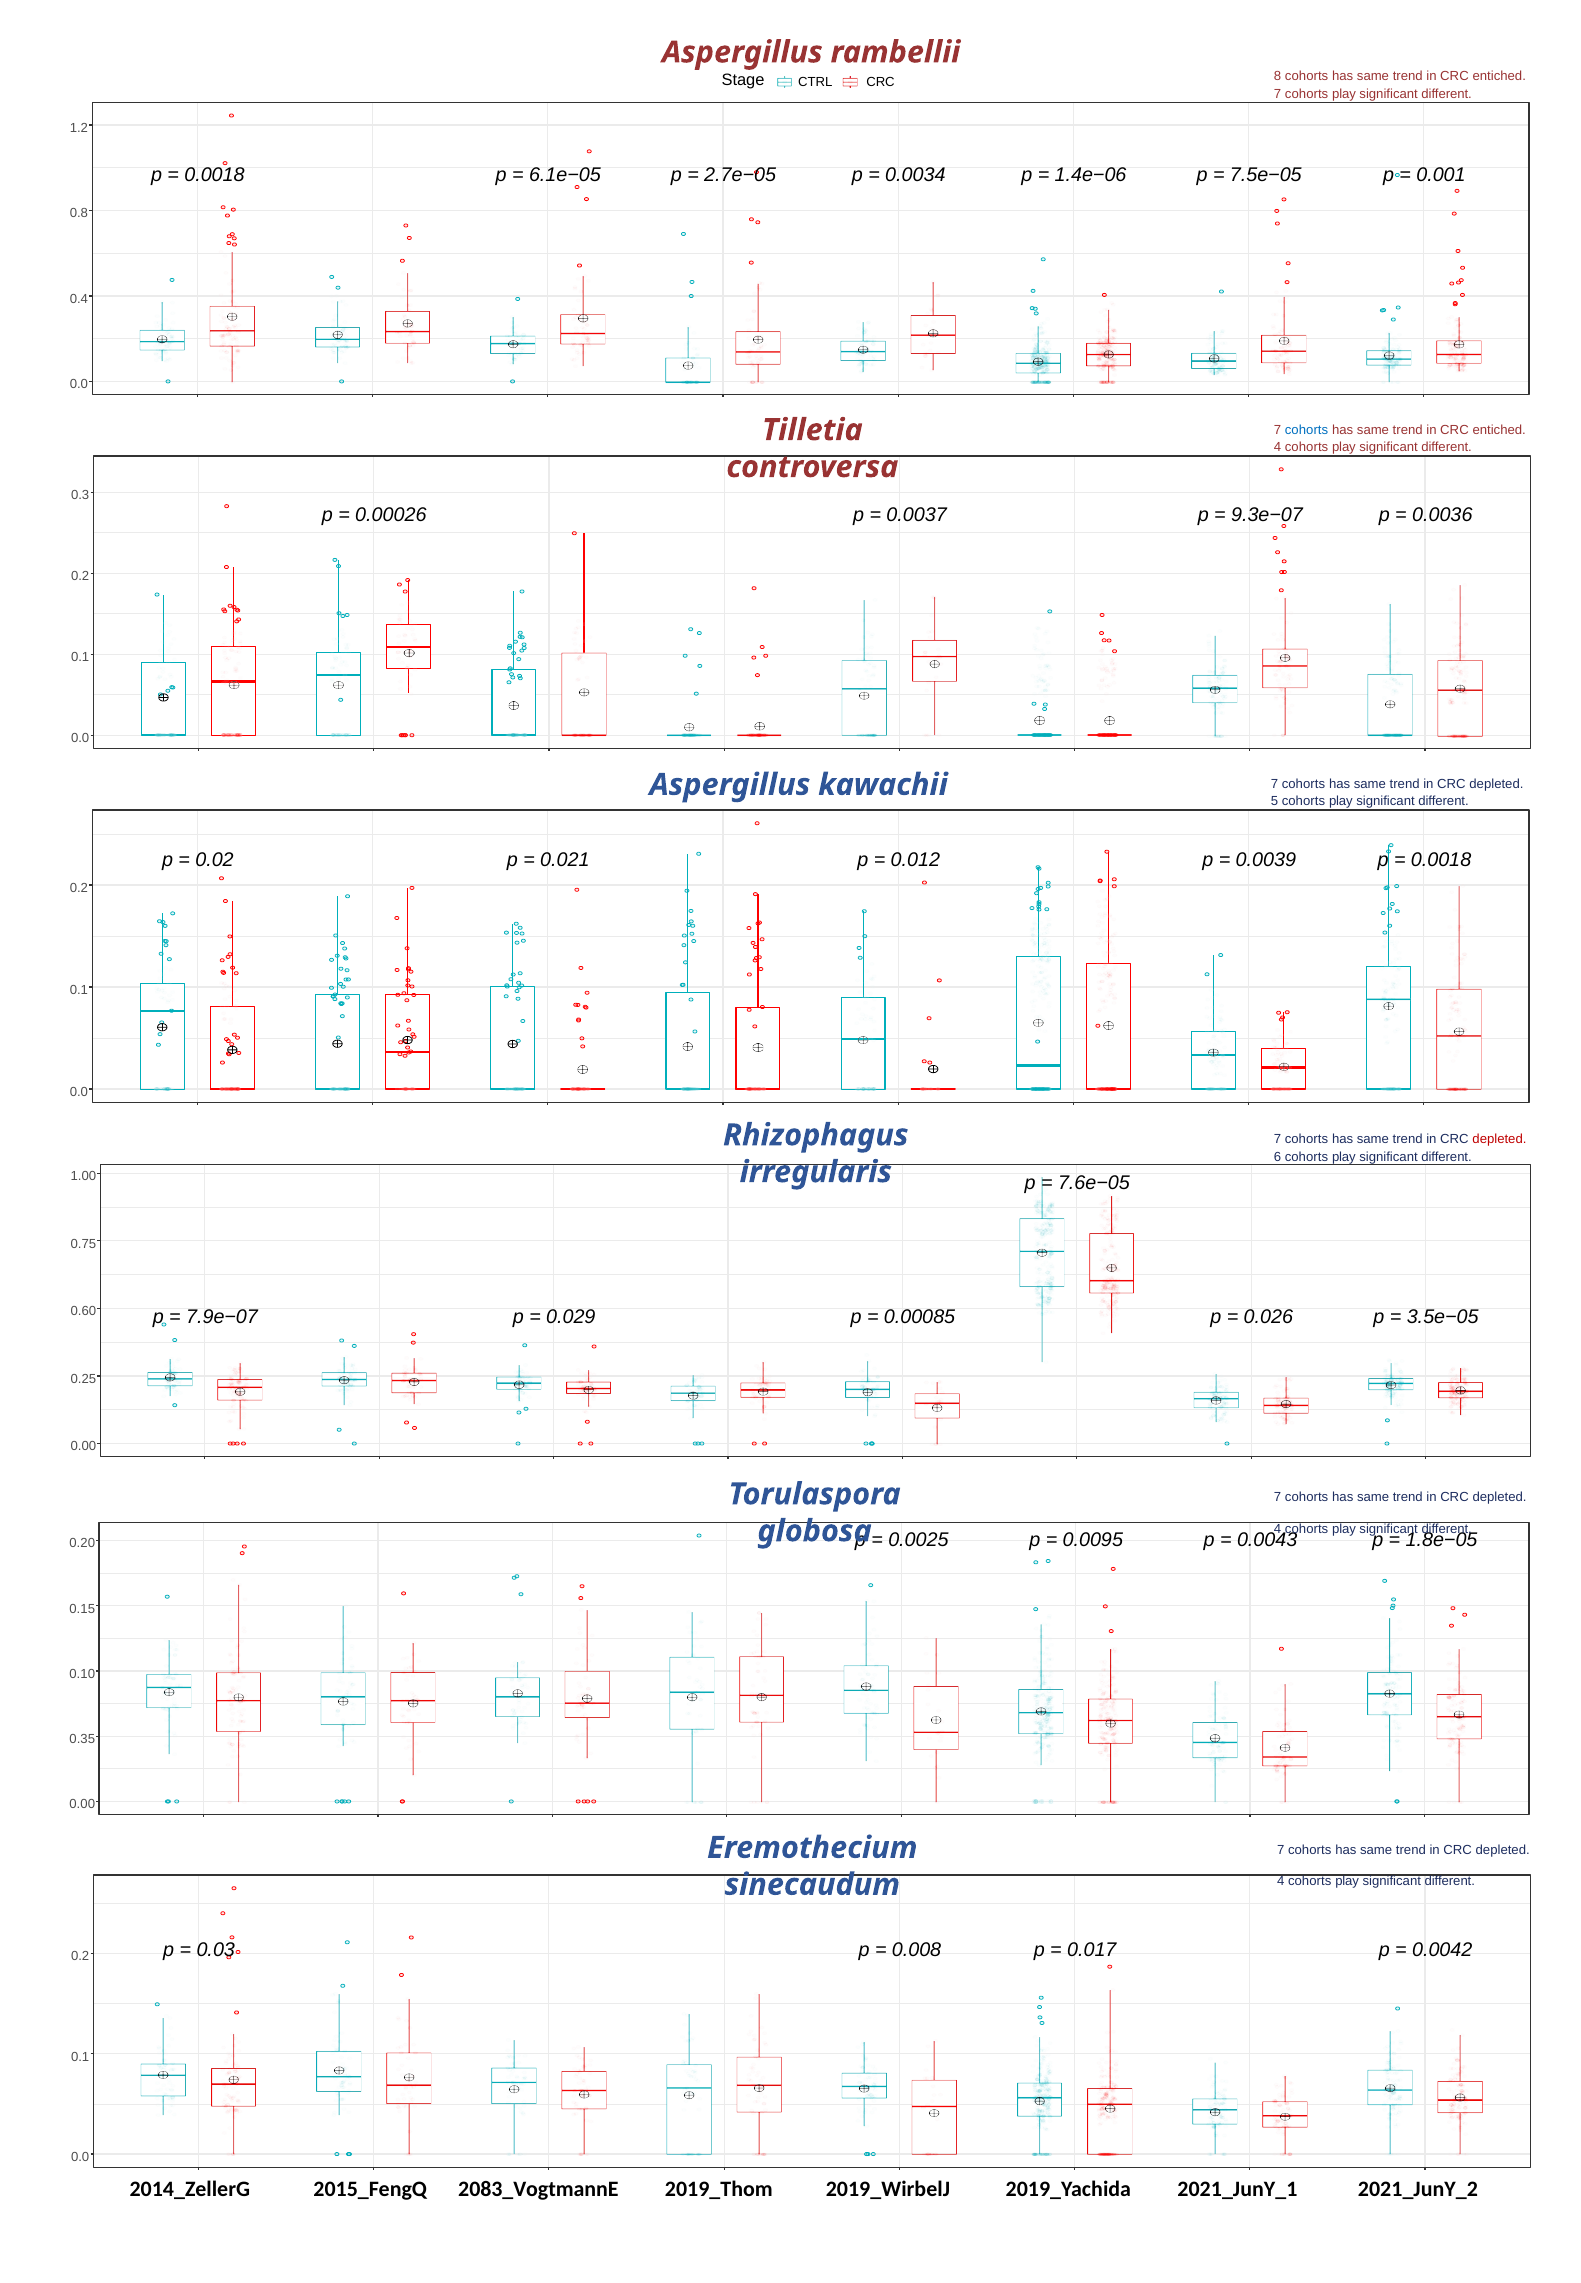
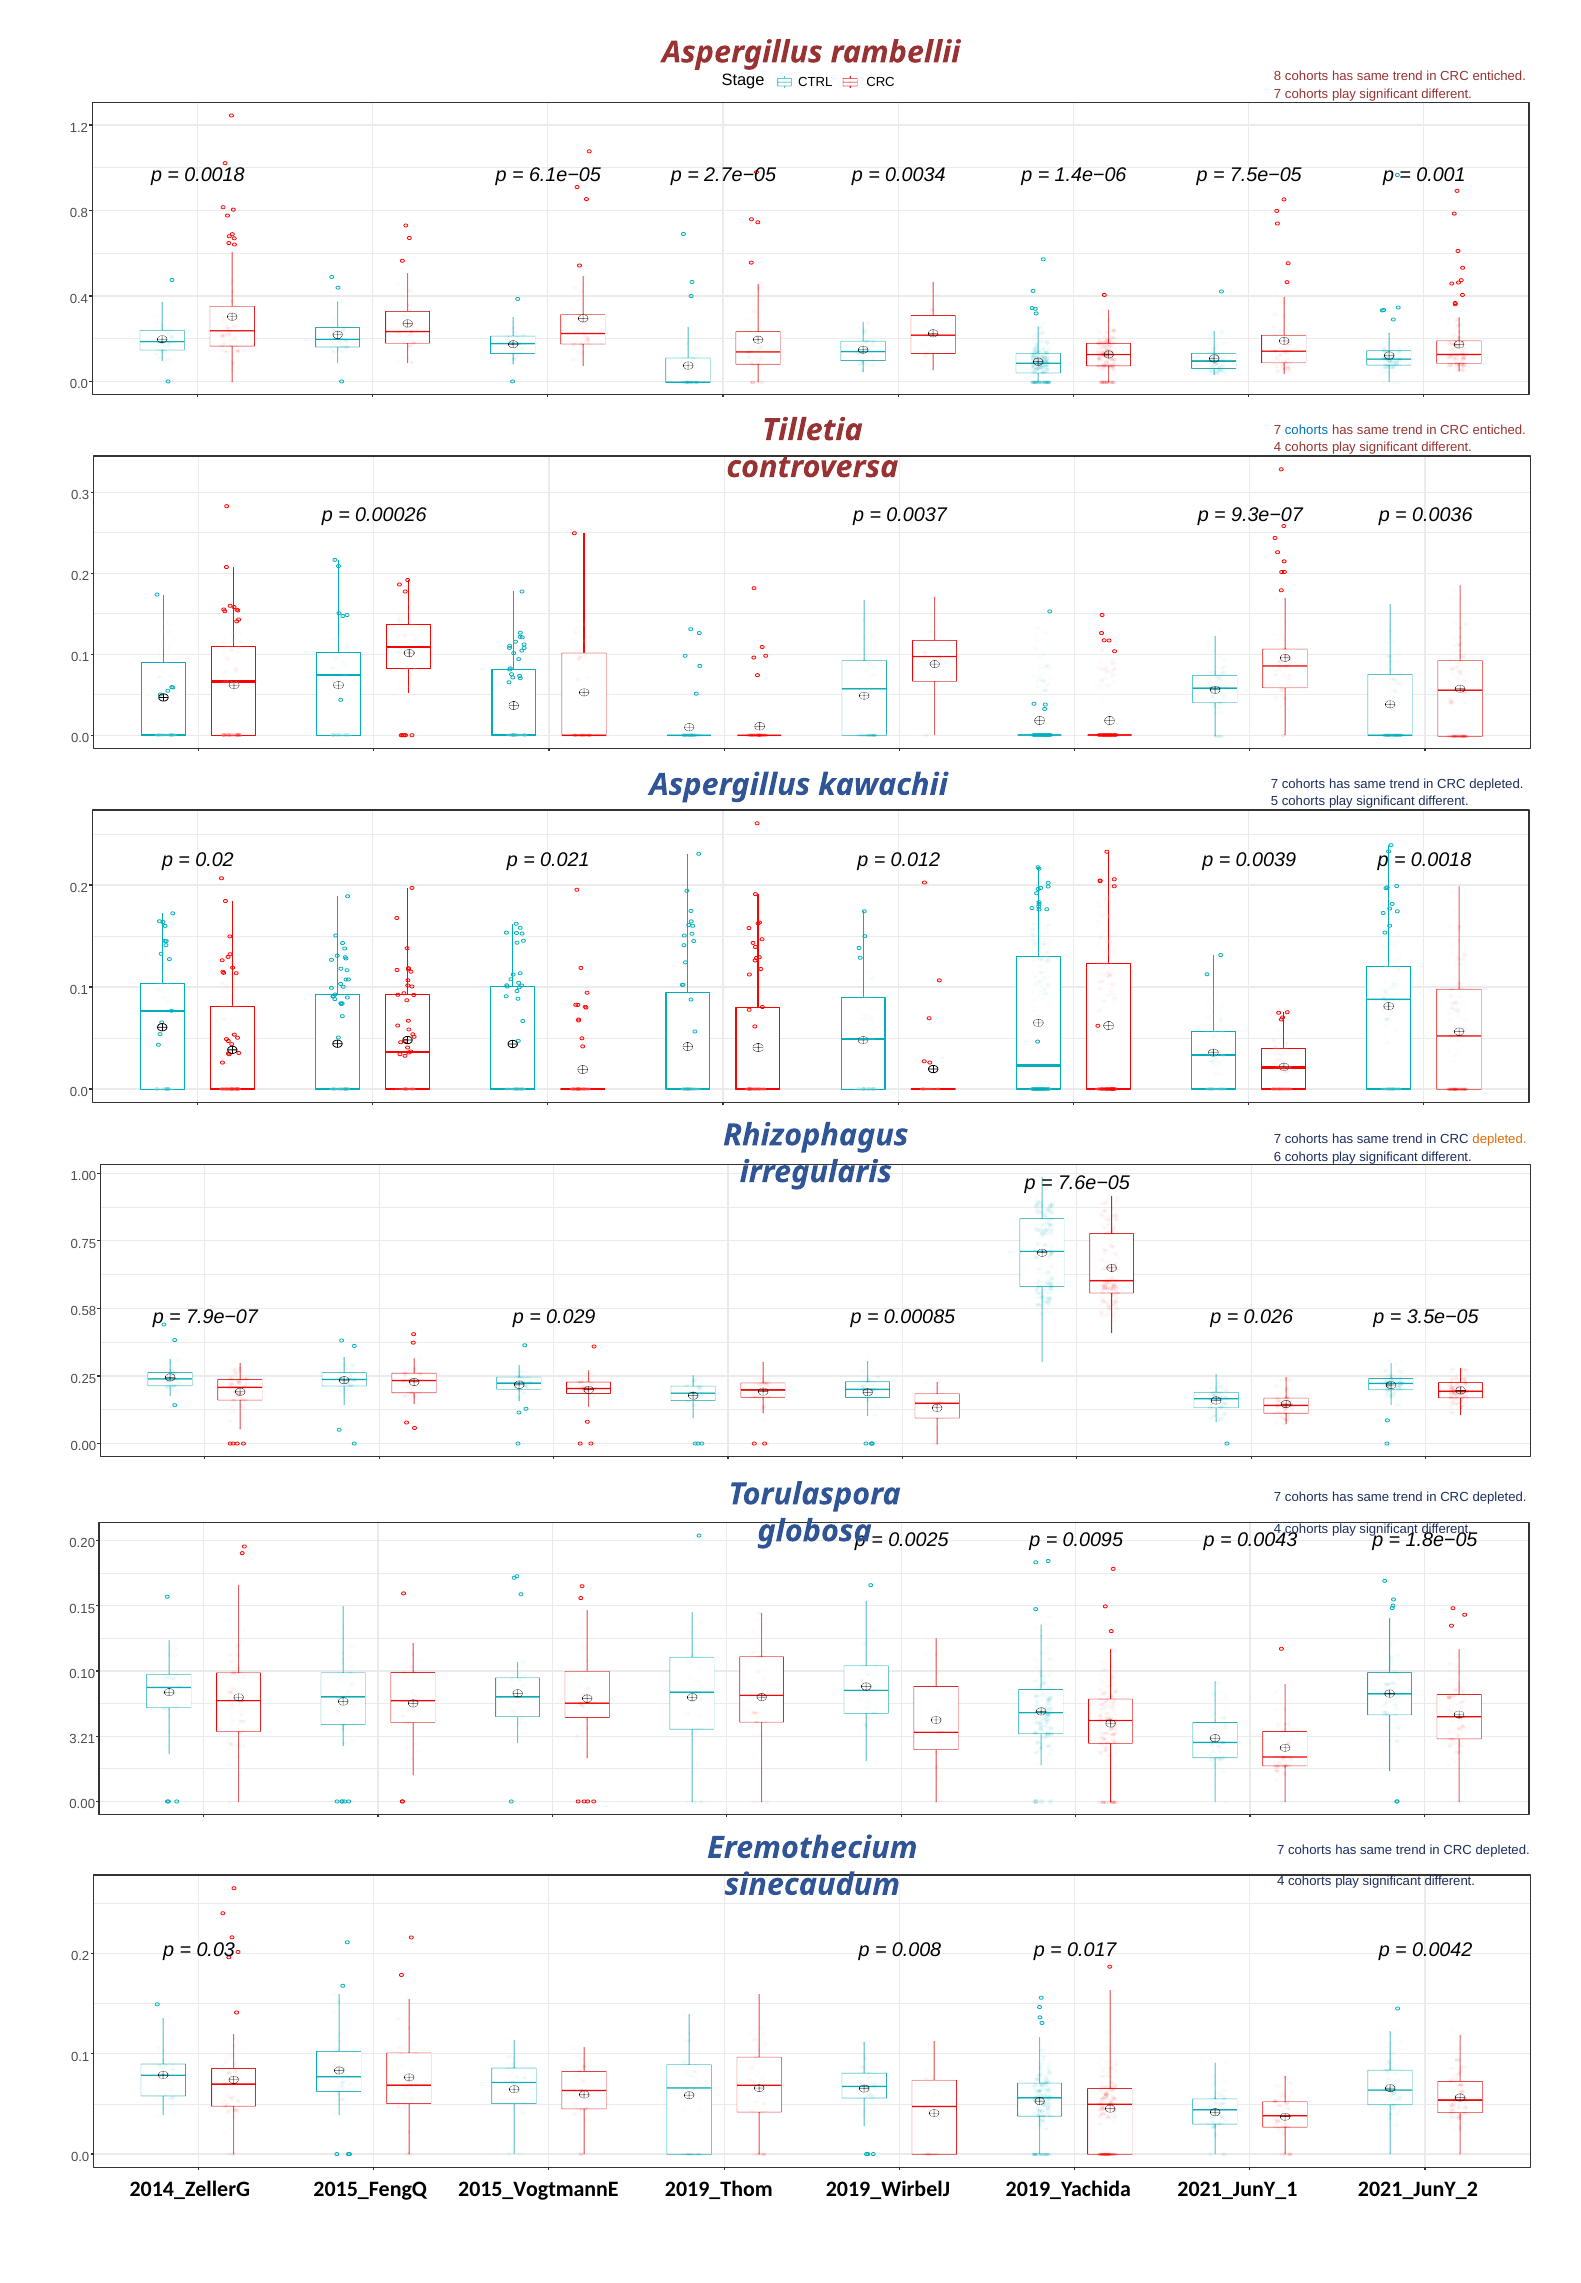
depleted at (1499, 1140) colour: red -> orange
0.60: 0.60 -> 0.58
0.35: 0.35 -> 3.21
2083_VogtmannE: 2083_VogtmannE -> 2015_VogtmannE
